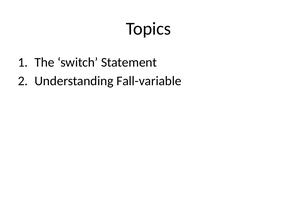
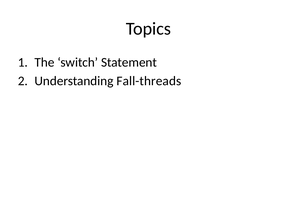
Fall-variable: Fall-variable -> Fall-threads
